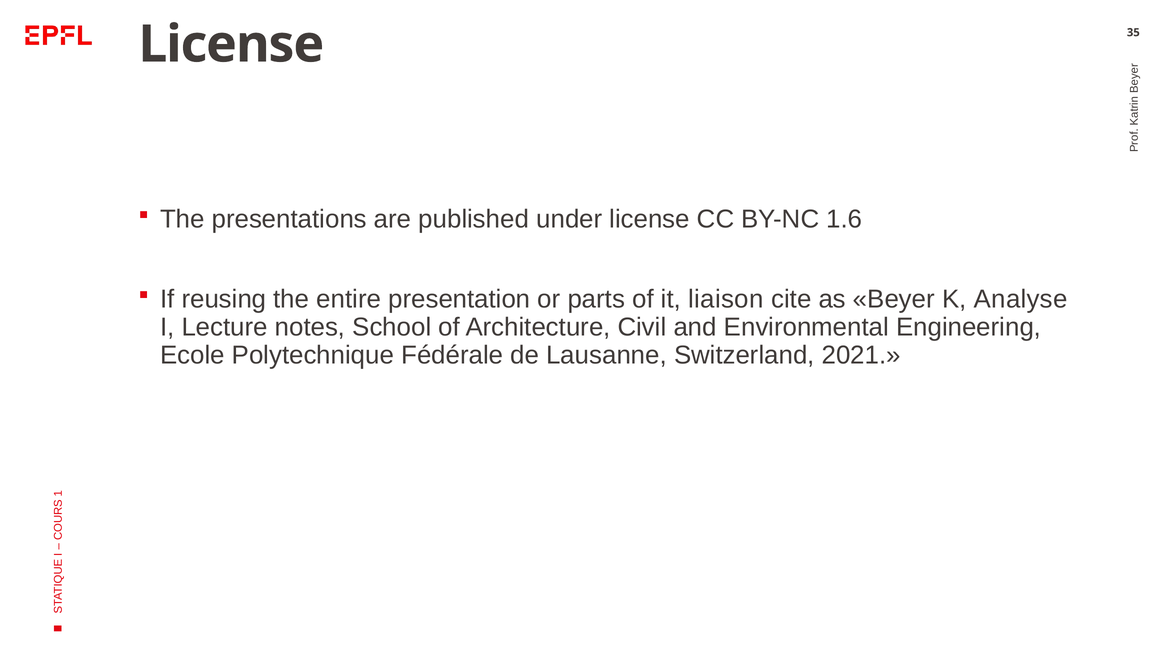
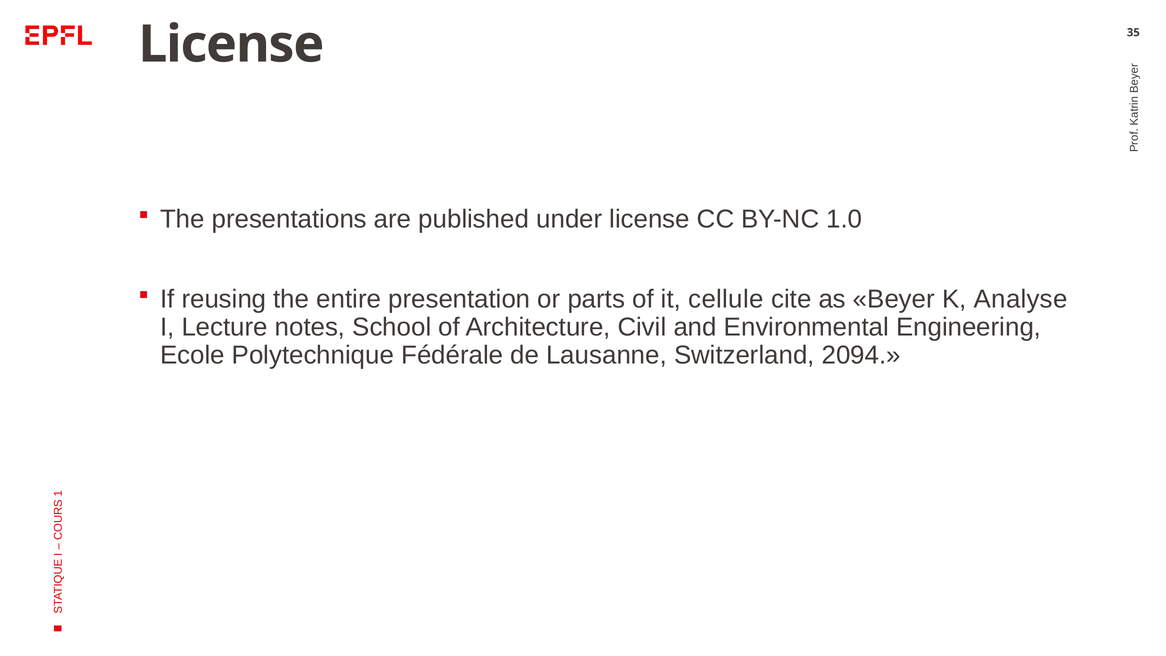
1.6: 1.6 -> 1.0
liaison: liaison -> cellule
2021: 2021 -> 2094
